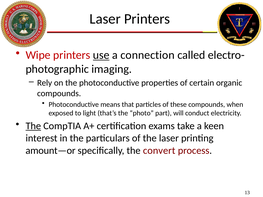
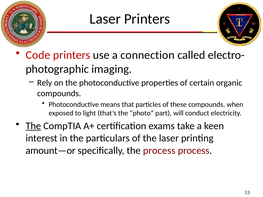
Wipe: Wipe -> Code
use underline: present -> none
the convert: convert -> process
